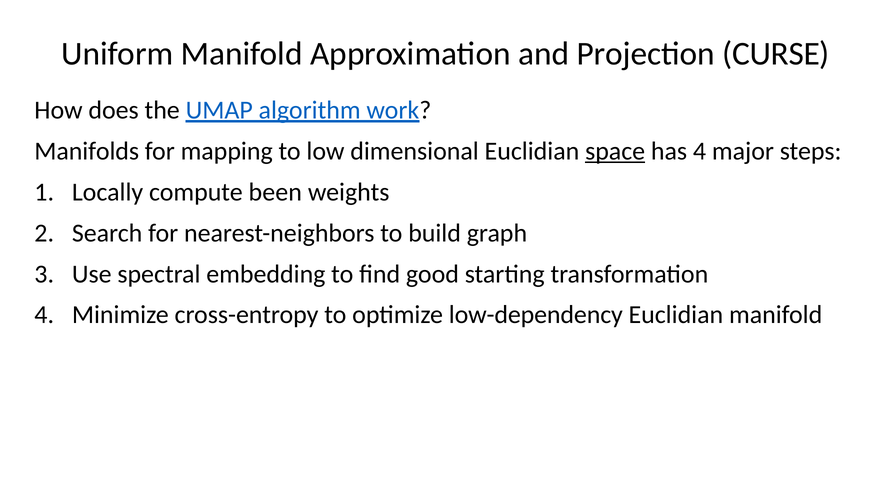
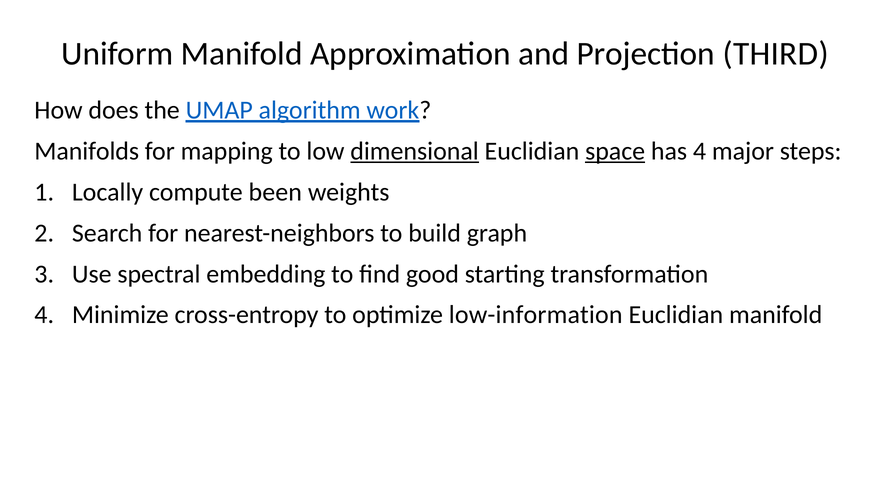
CURSE: CURSE -> THIRD
dimensional underline: none -> present
low-dependency: low-dependency -> low-information
